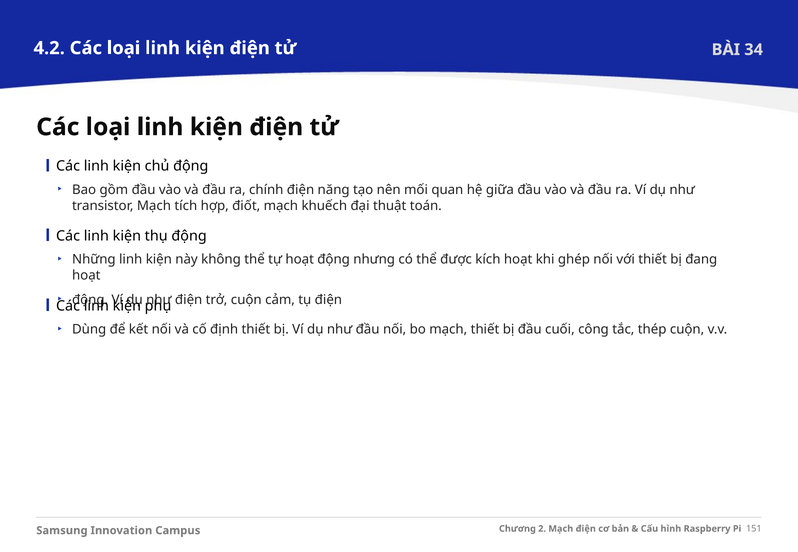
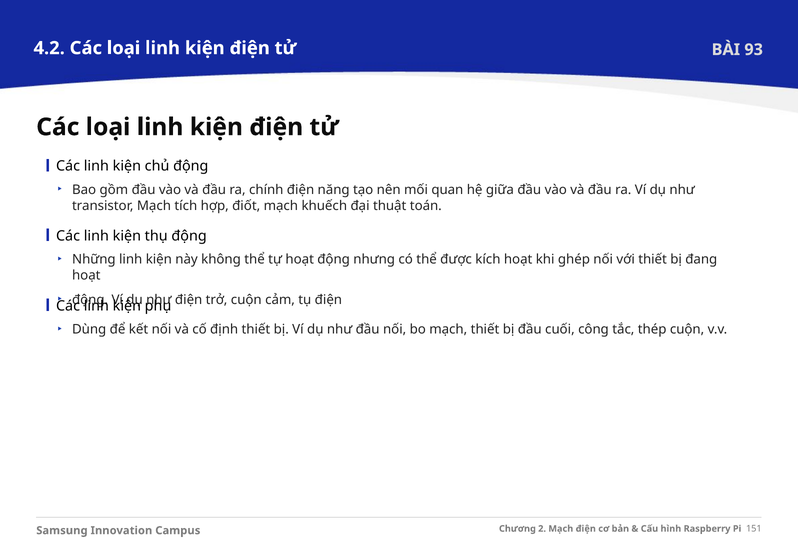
34: 34 -> 93
